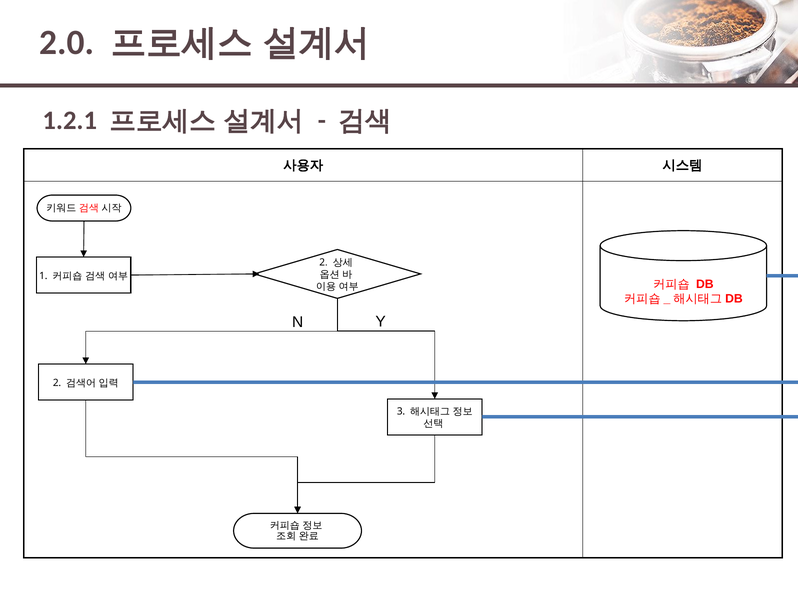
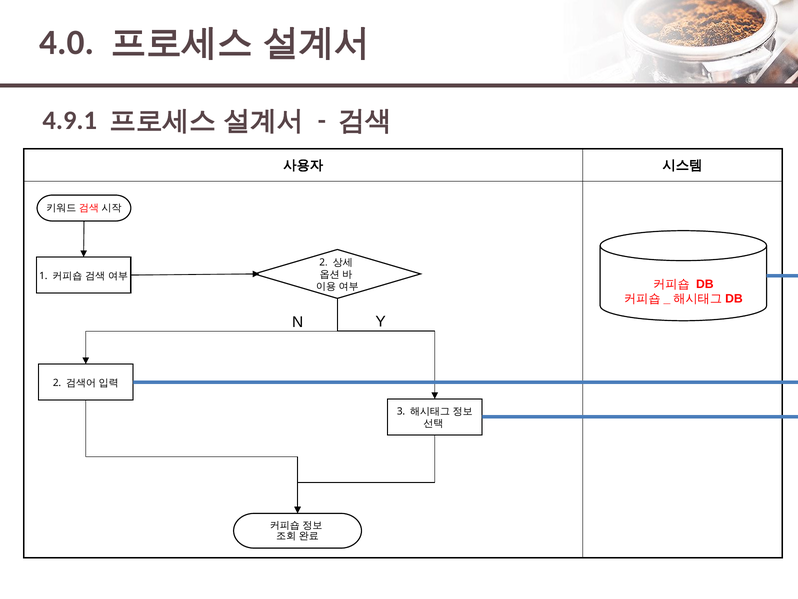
2.0: 2.0 -> 4.0
1.2.1: 1.2.1 -> 4.9.1
